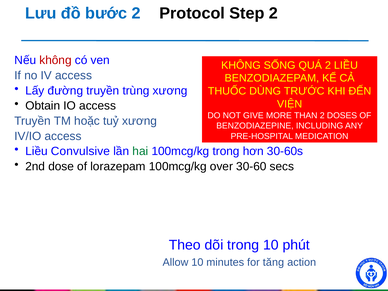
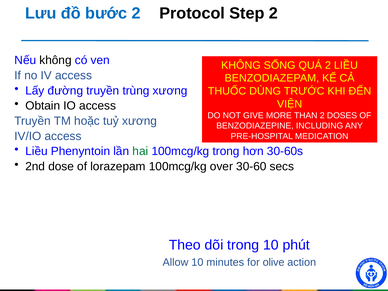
không at (56, 60) colour: red -> black
Convulsive: Convulsive -> Phenyntoin
tăng: tăng -> olive
